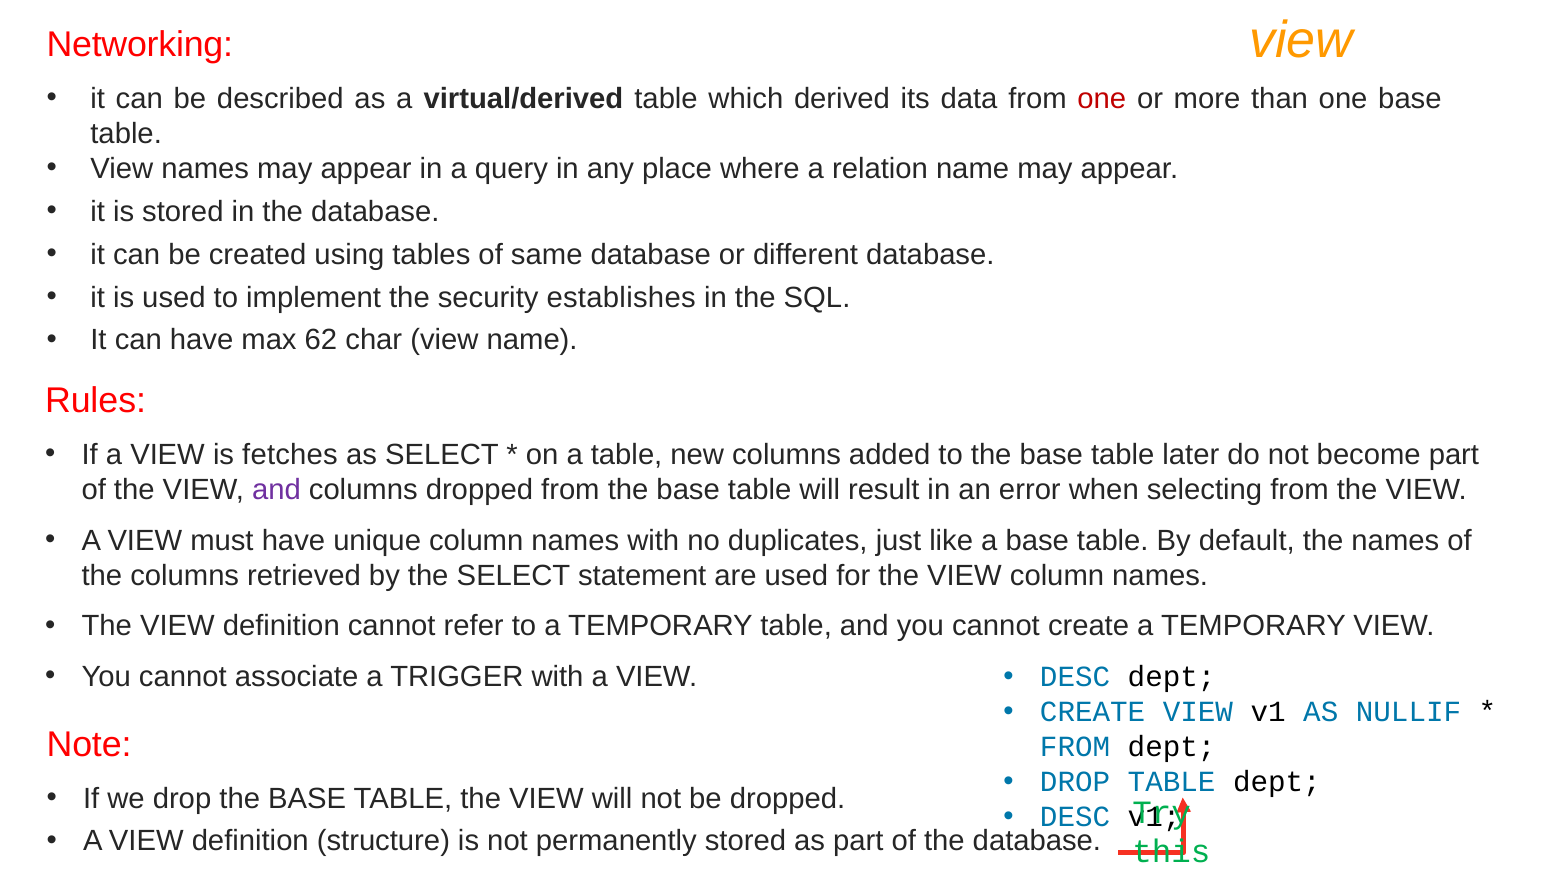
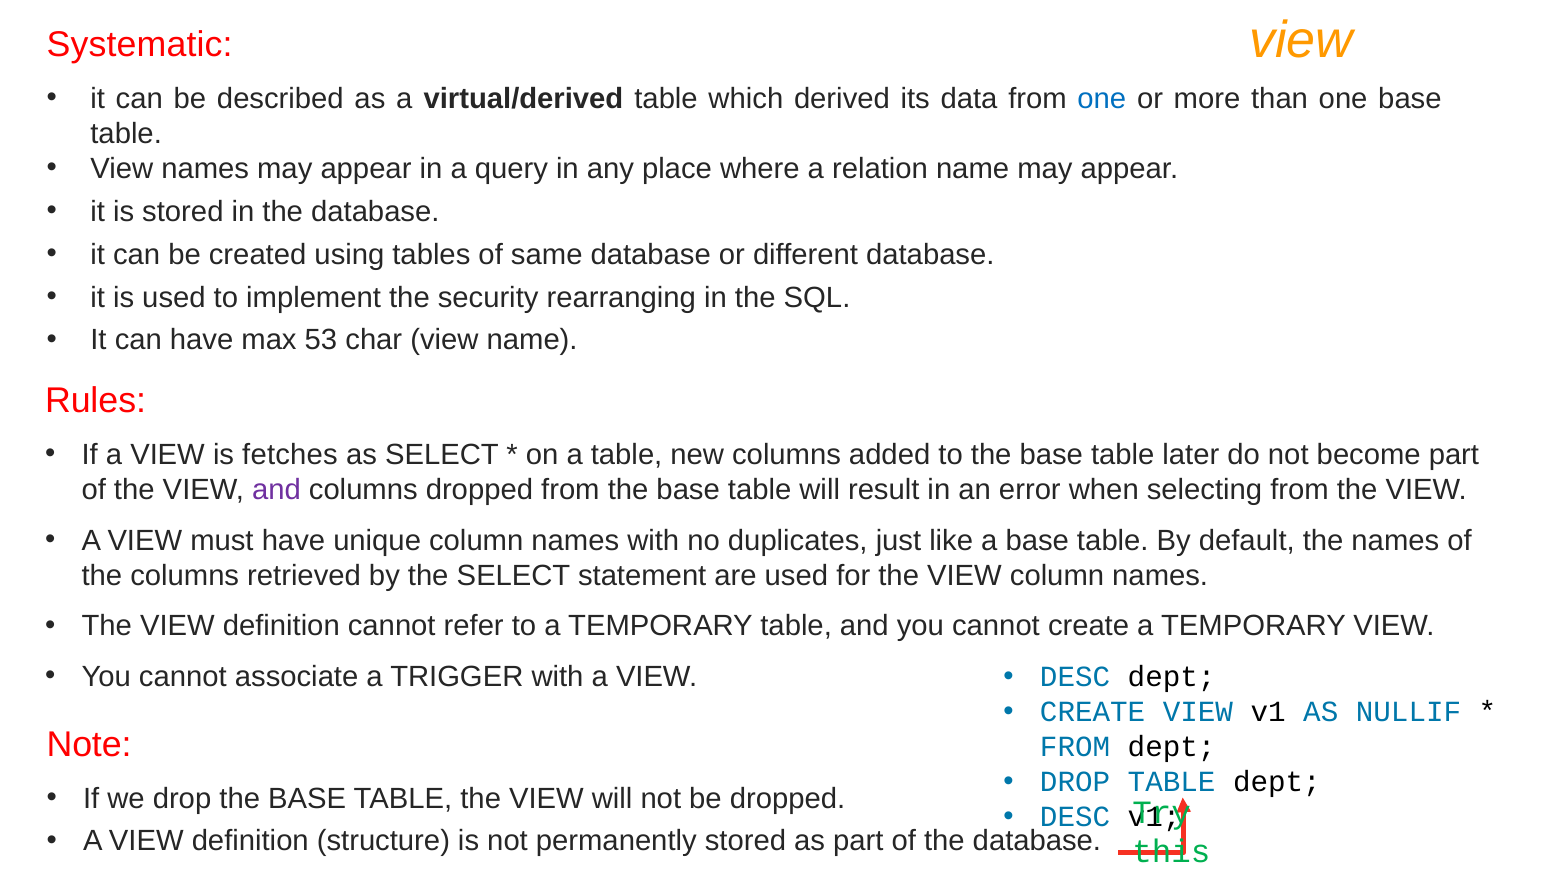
Networking: Networking -> Systematic
one at (1102, 99) colour: red -> blue
establishes: establishes -> rearranging
62: 62 -> 53
